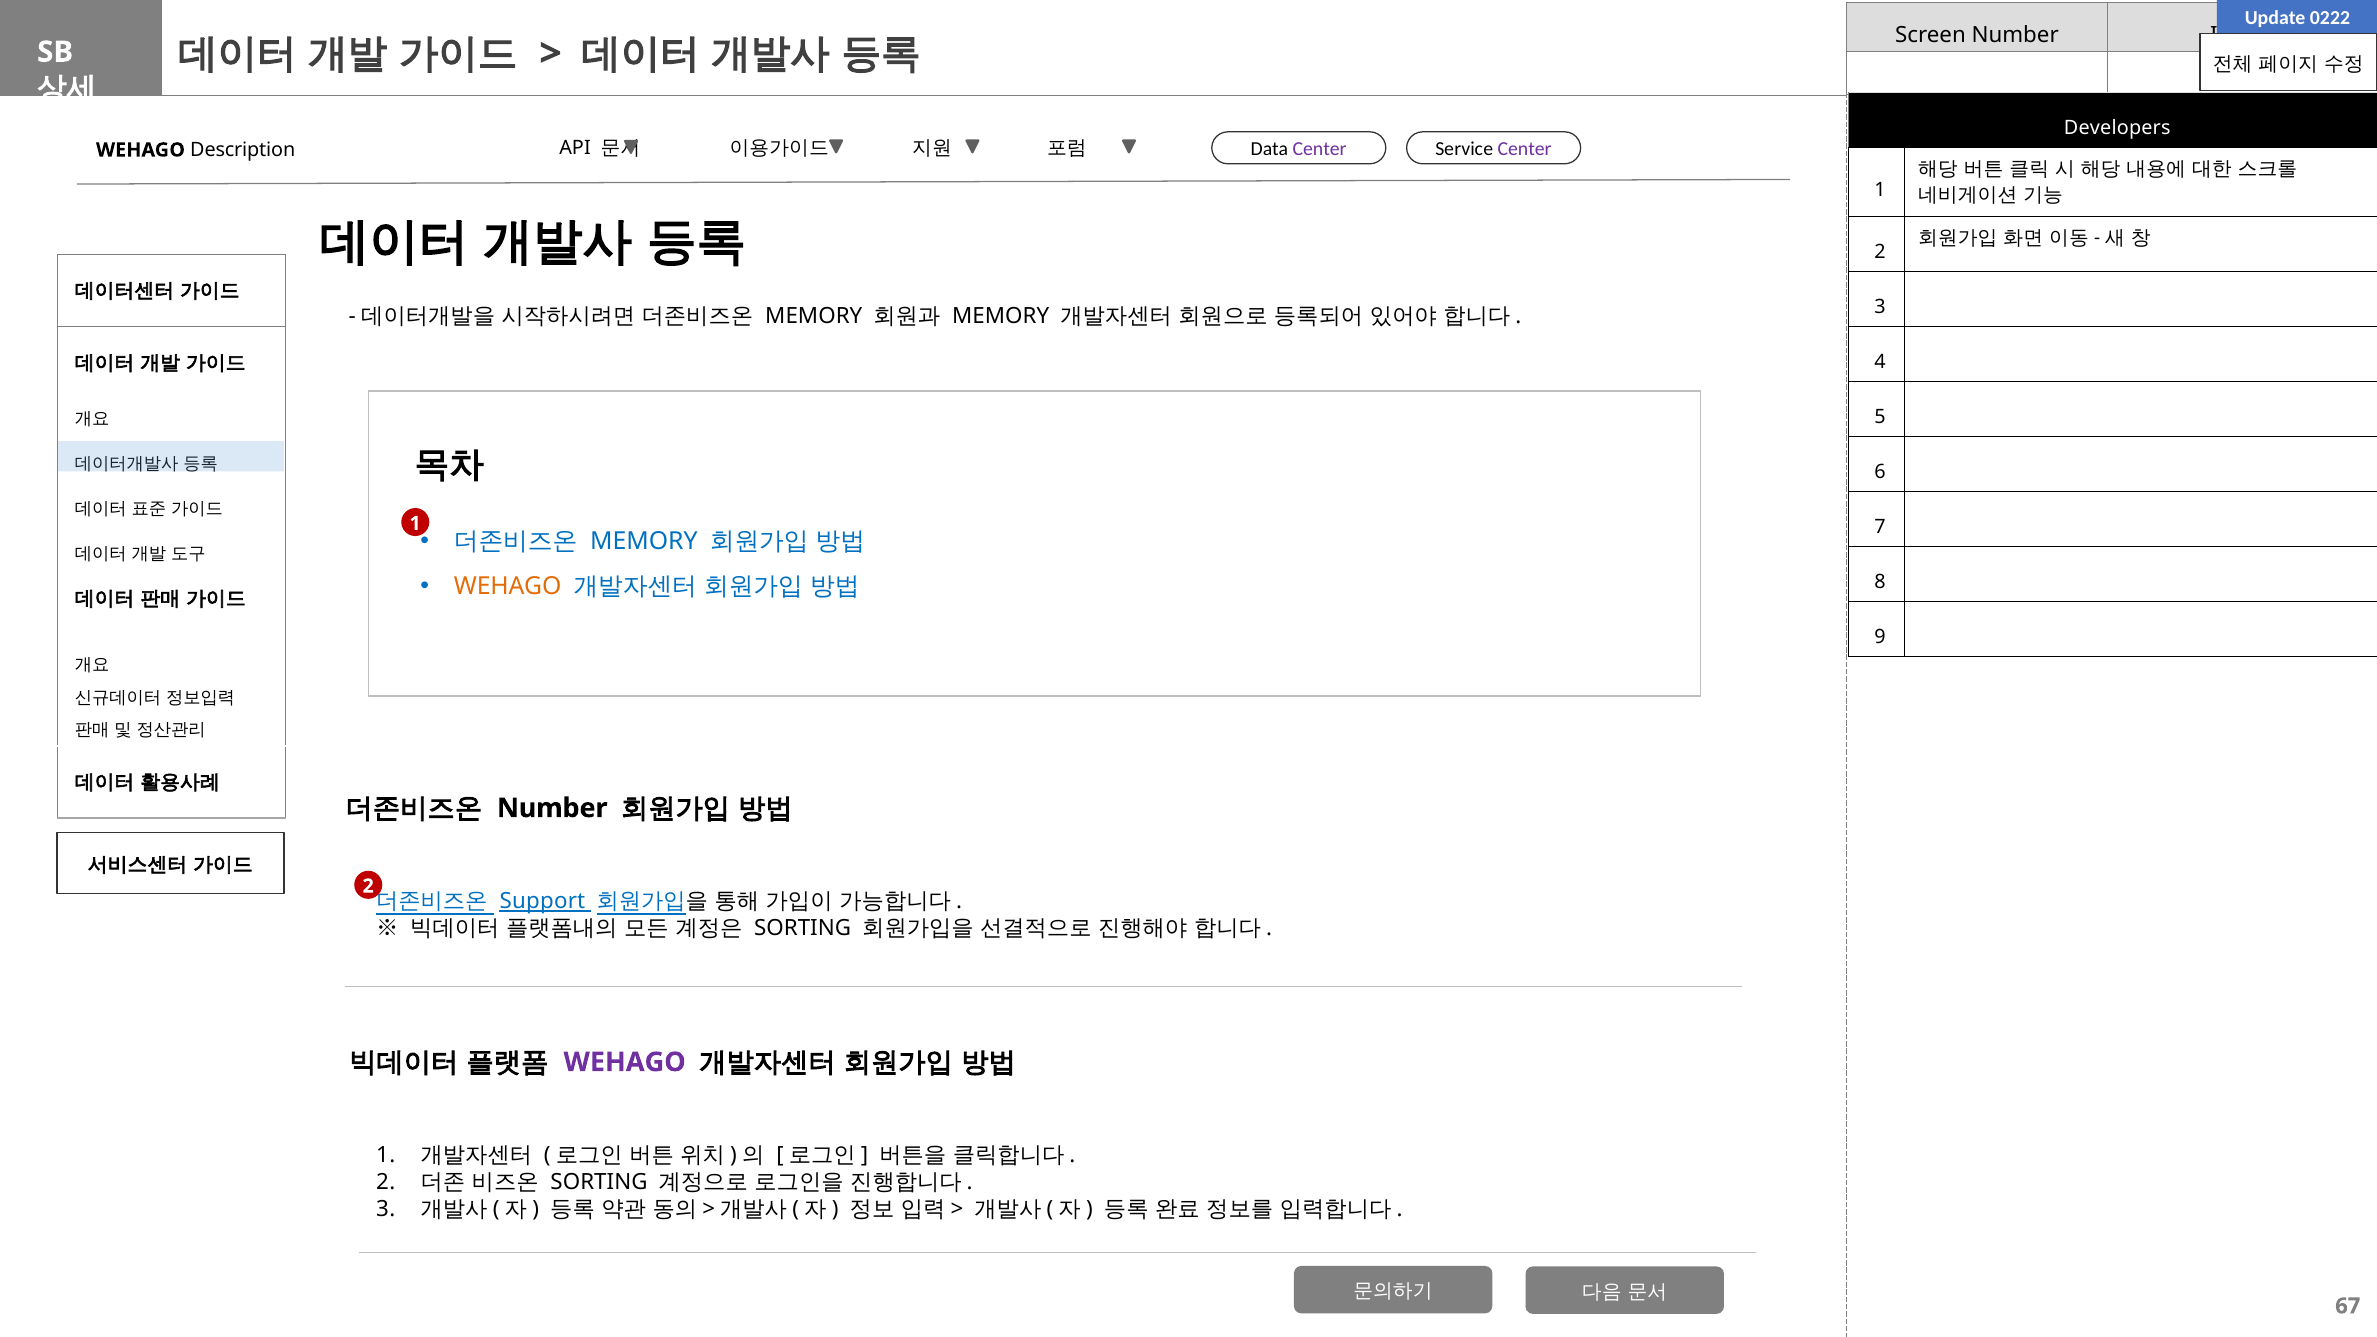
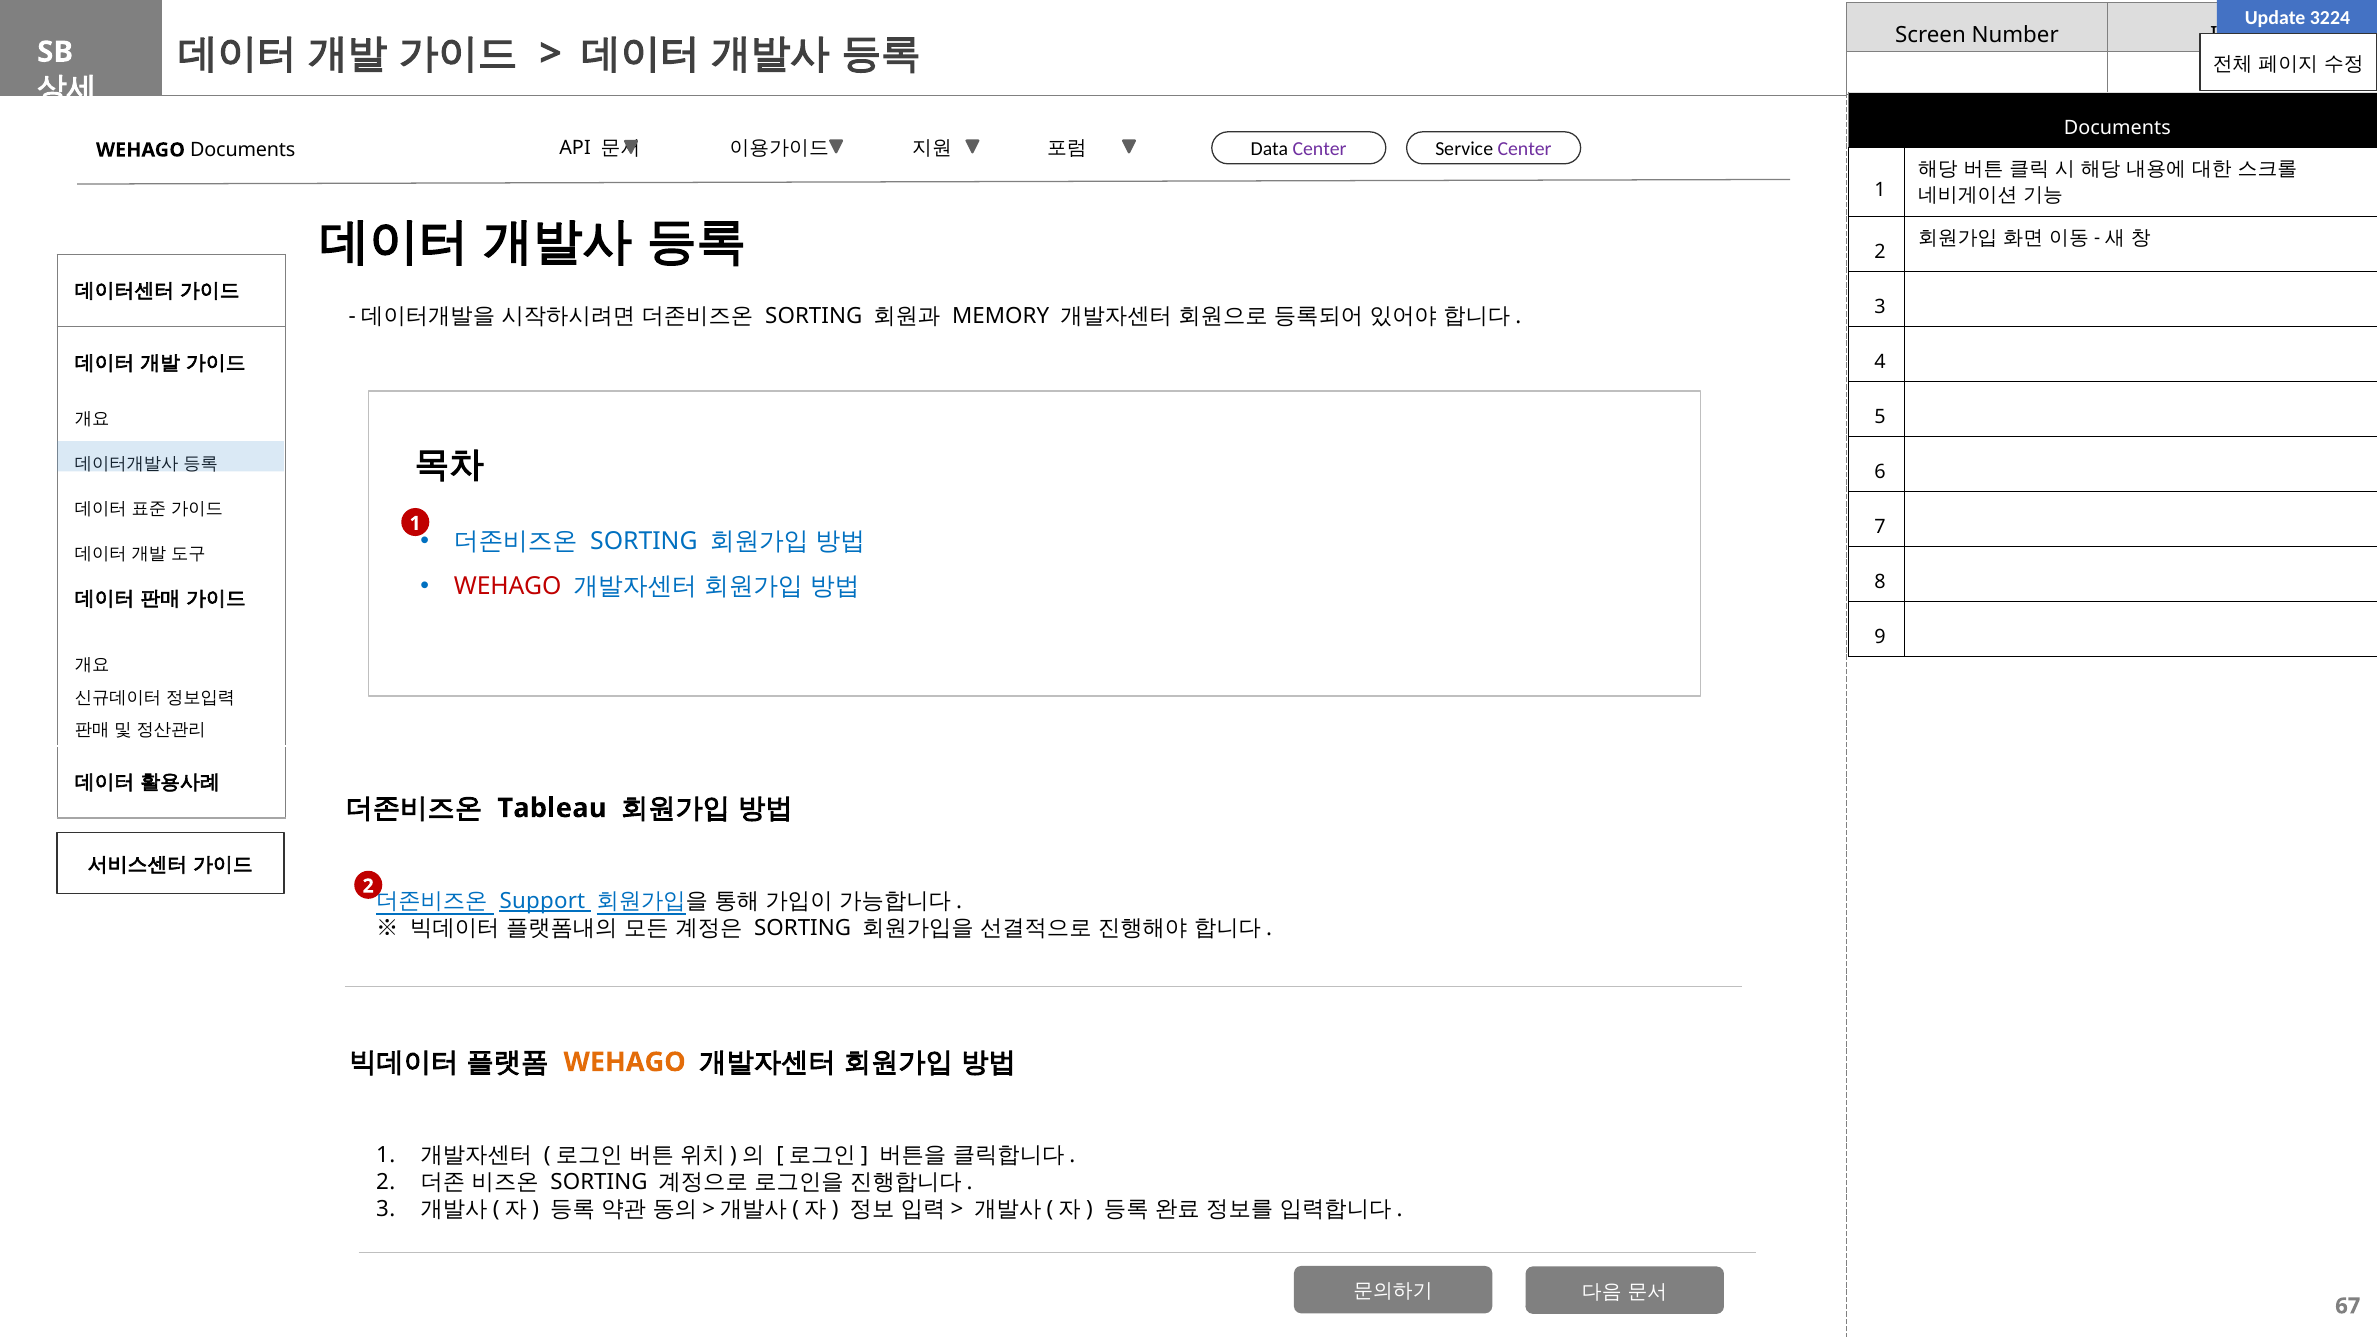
0222: 0222 -> 3224
Developers at (2117, 128): Developers -> Documents
WEHAGO Description: Description -> Documents
MEMORY at (814, 316): MEMORY -> SORTING
MEMORY at (644, 542): MEMORY -> SORTING
WEHAGO at (508, 586) colour: orange -> red
Number at (552, 808): Number -> Tableau
WEHAGO at (625, 1062) colour: purple -> orange
